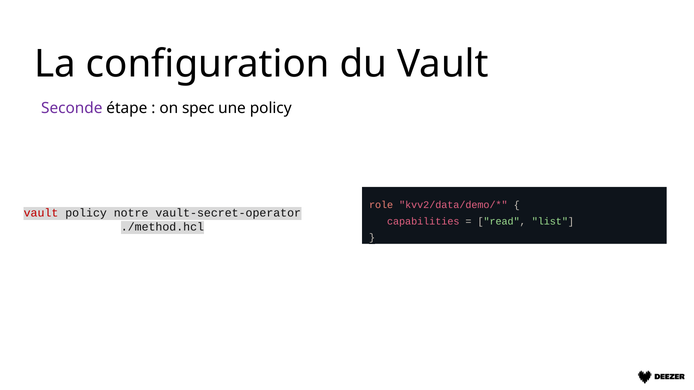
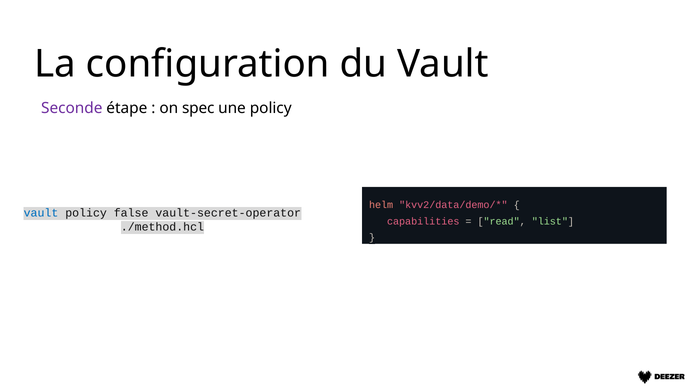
role: role -> helm
vault at (41, 213) colour: red -> blue
notre: notre -> false
